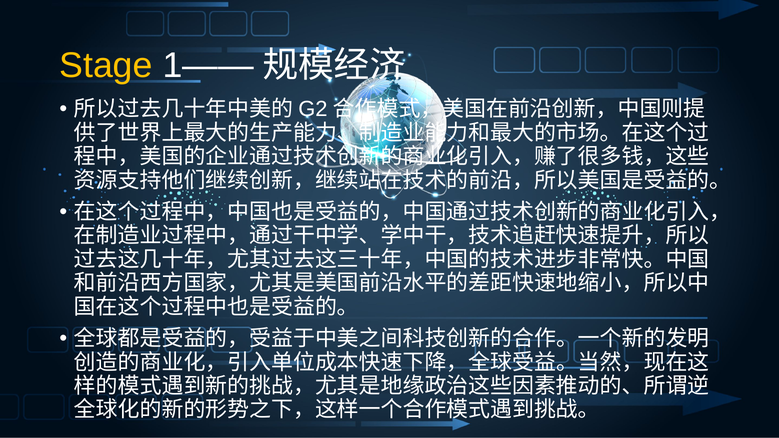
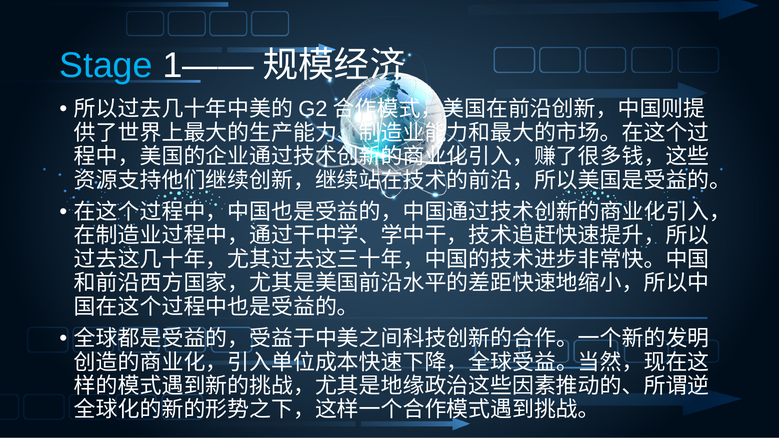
Stage colour: yellow -> light blue
